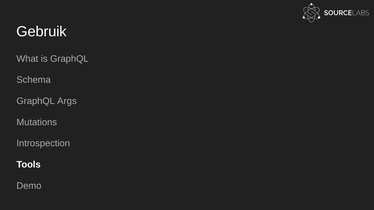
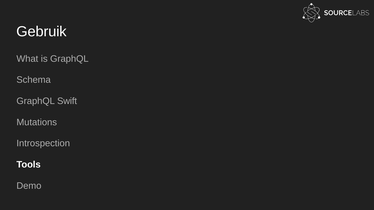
Args: Args -> Swift
